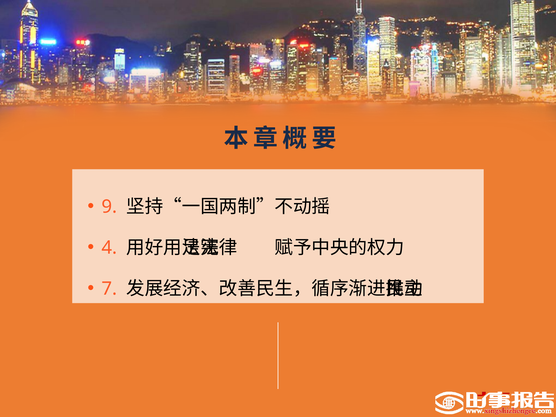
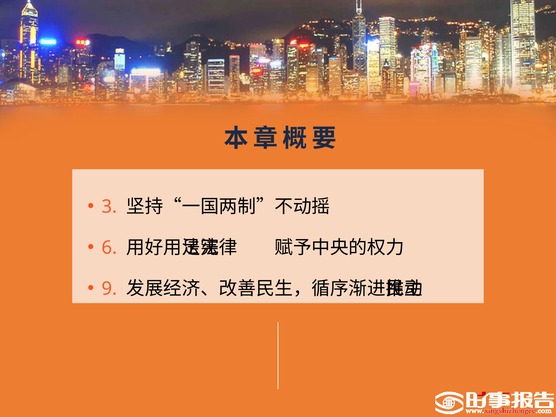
9: 9 -> 3
4: 4 -> 6
7: 7 -> 9
